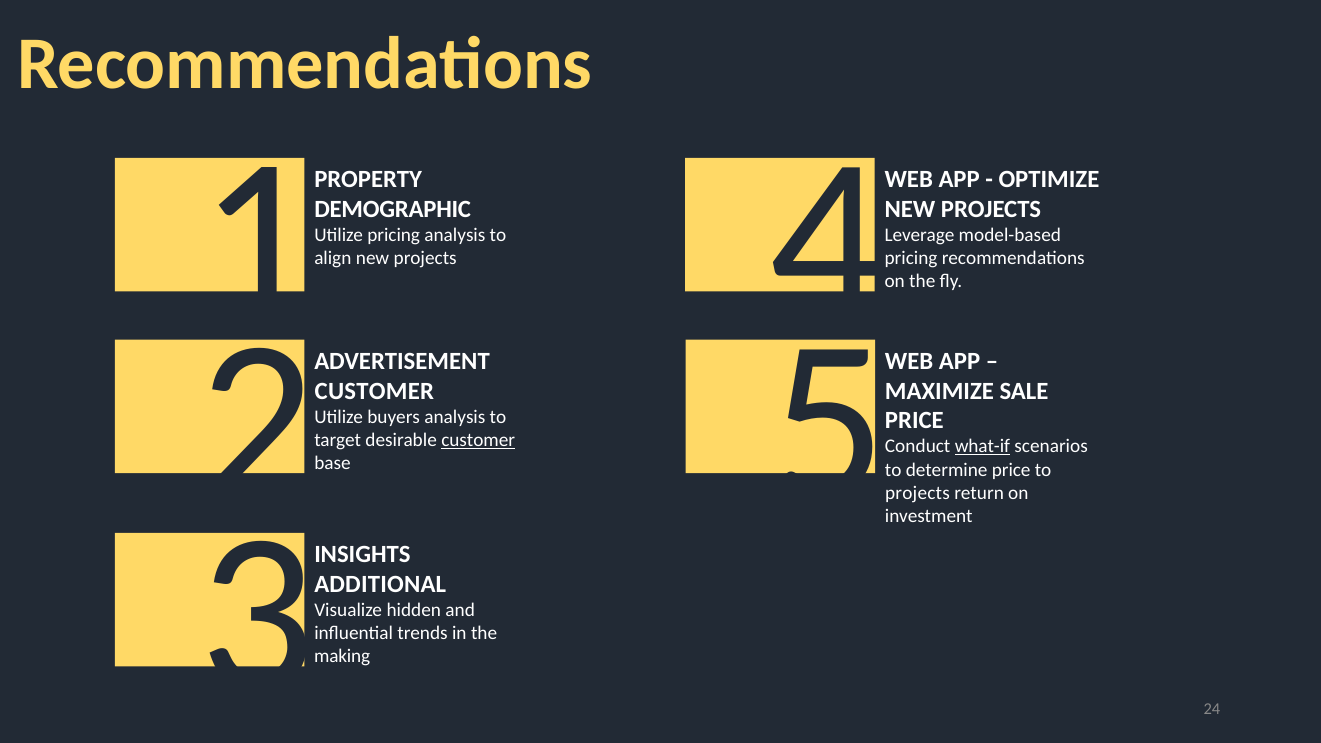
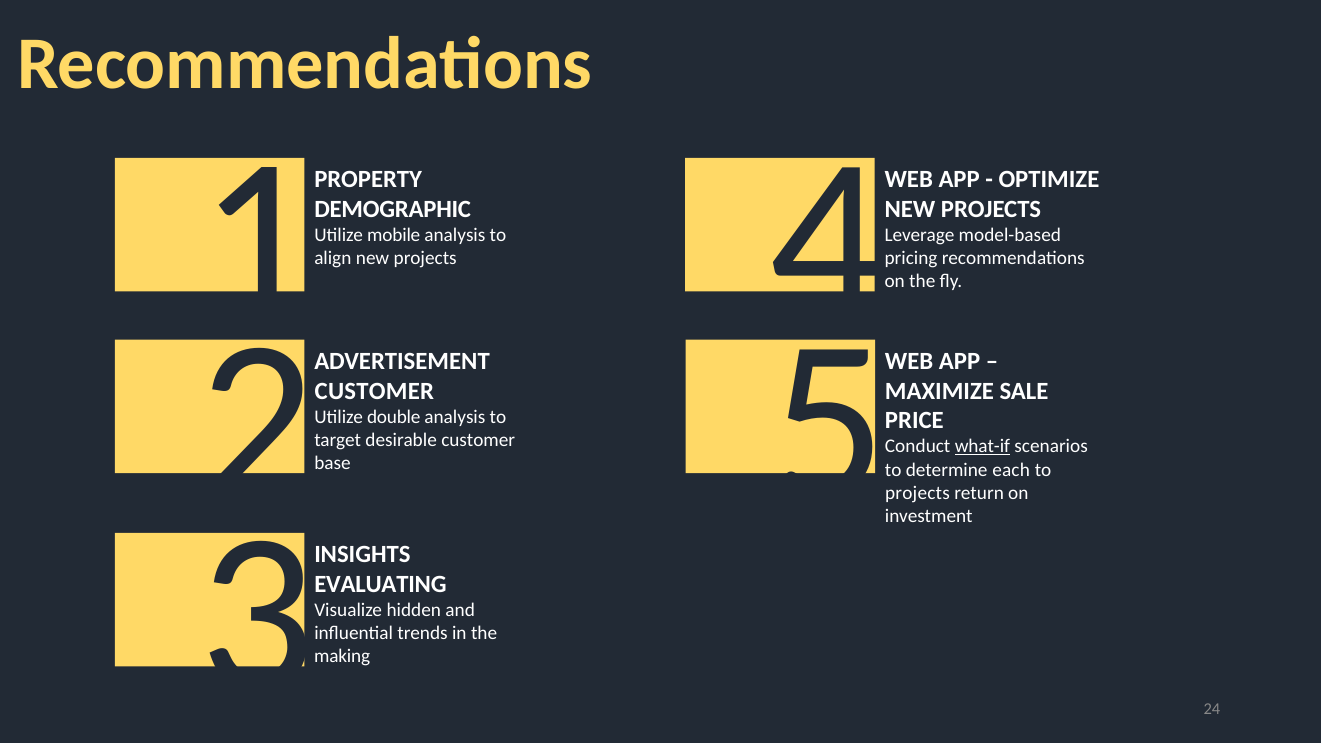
Utilize pricing: pricing -> mobile
buyers: buyers -> double
customer at (478, 440) underline: present -> none
determine price: price -> each
ADDITIONAL: ADDITIONAL -> EVALUATING
